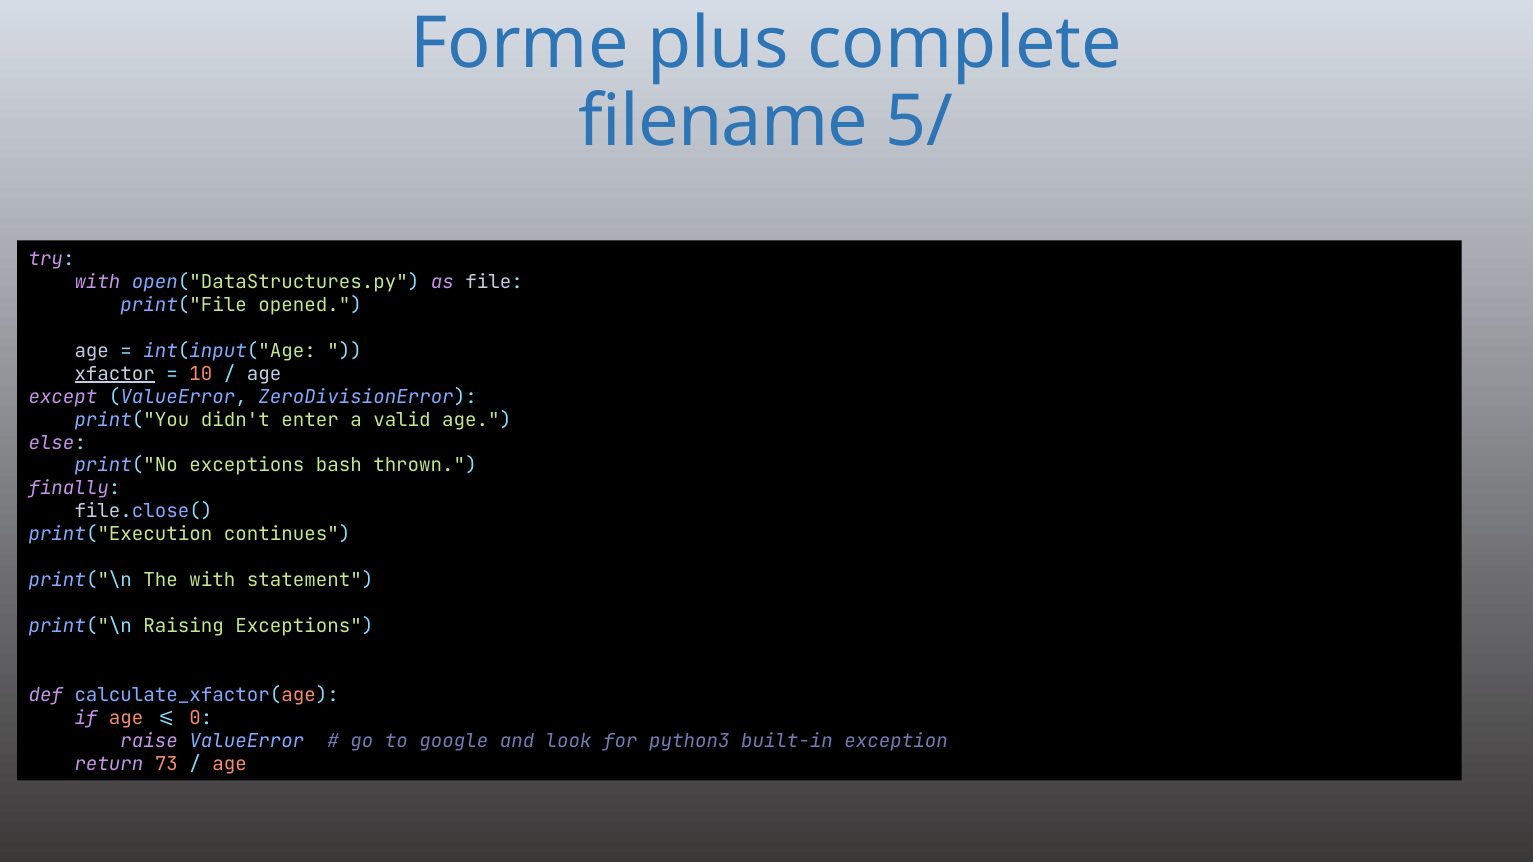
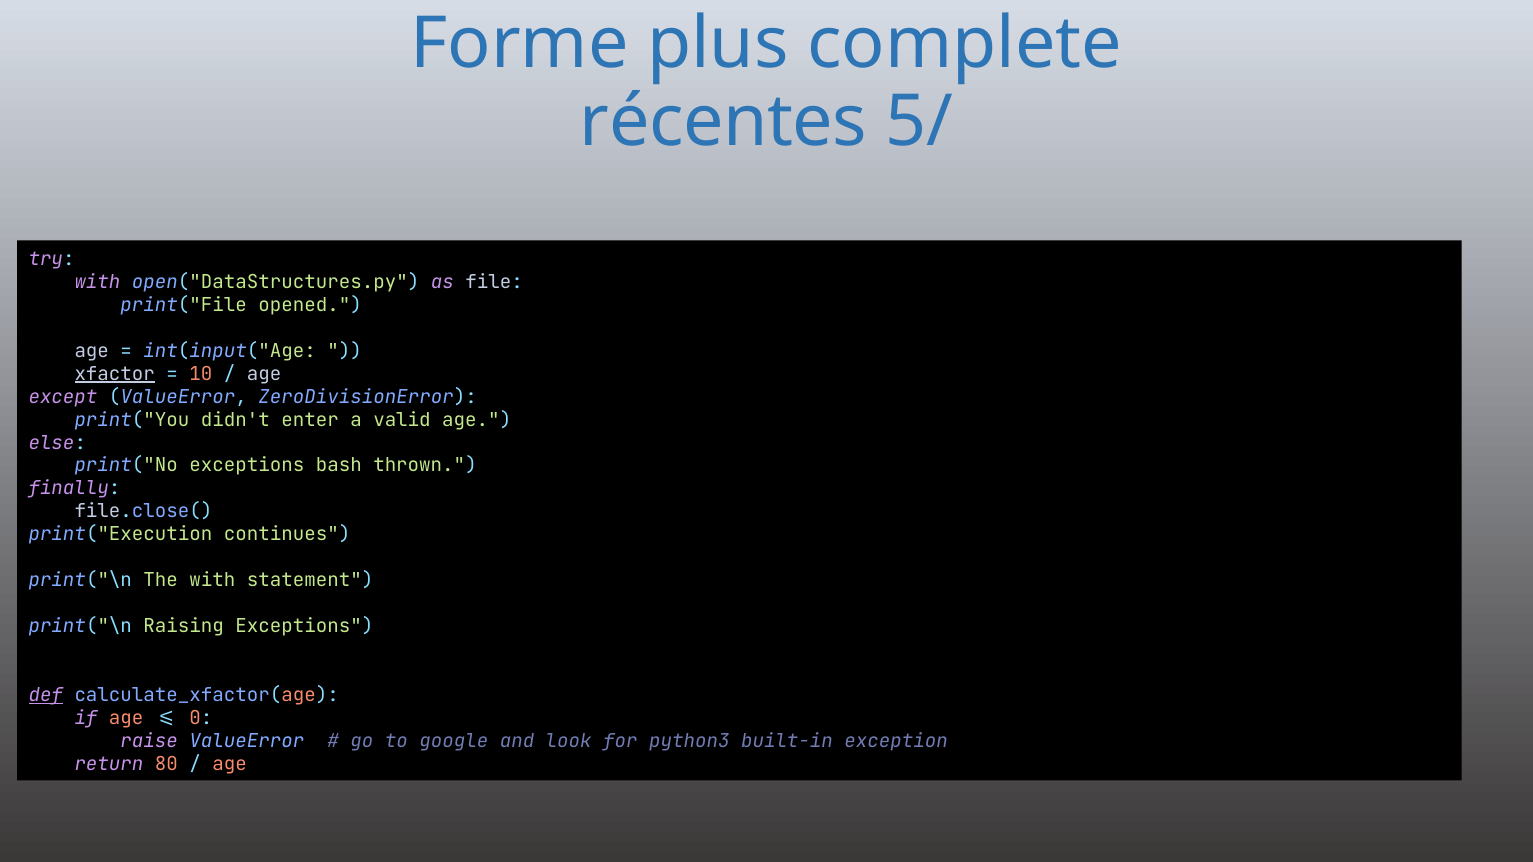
filename: filename -> récentes
def underline: none -> present
73: 73 -> 80
